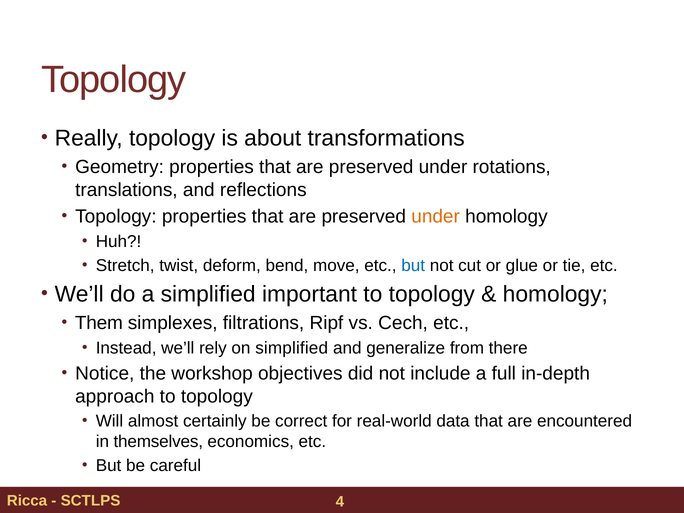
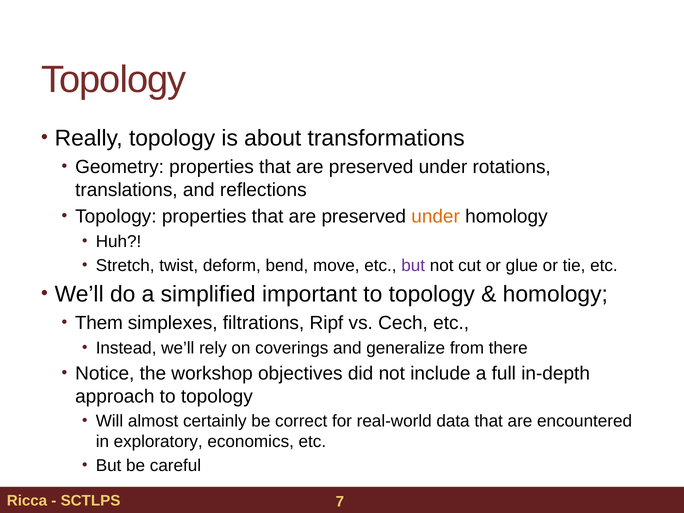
but at (413, 265) colour: blue -> purple
on simplified: simplified -> coverings
themselves: themselves -> exploratory
4: 4 -> 7
